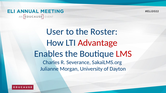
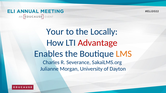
User: User -> Your
Roster: Roster -> Locally
LMS colour: red -> orange
